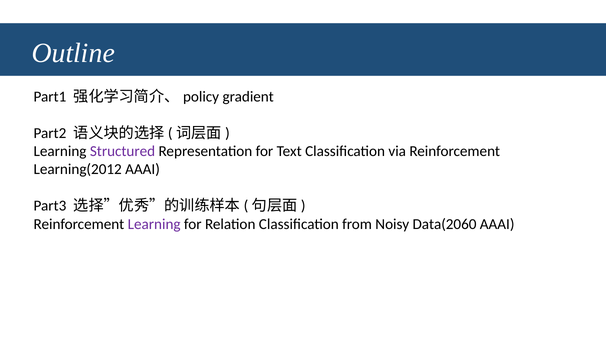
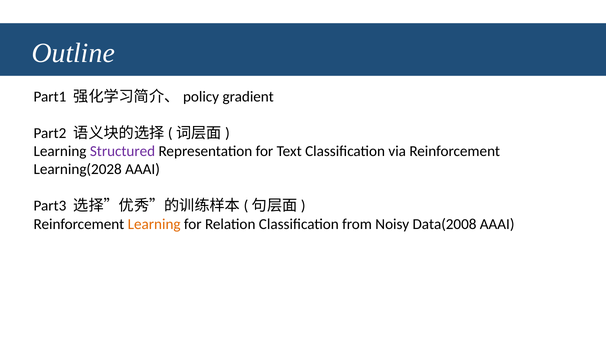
Learning(2012: Learning(2012 -> Learning(2028
Learning at (154, 224) colour: purple -> orange
Data(2060: Data(2060 -> Data(2008
